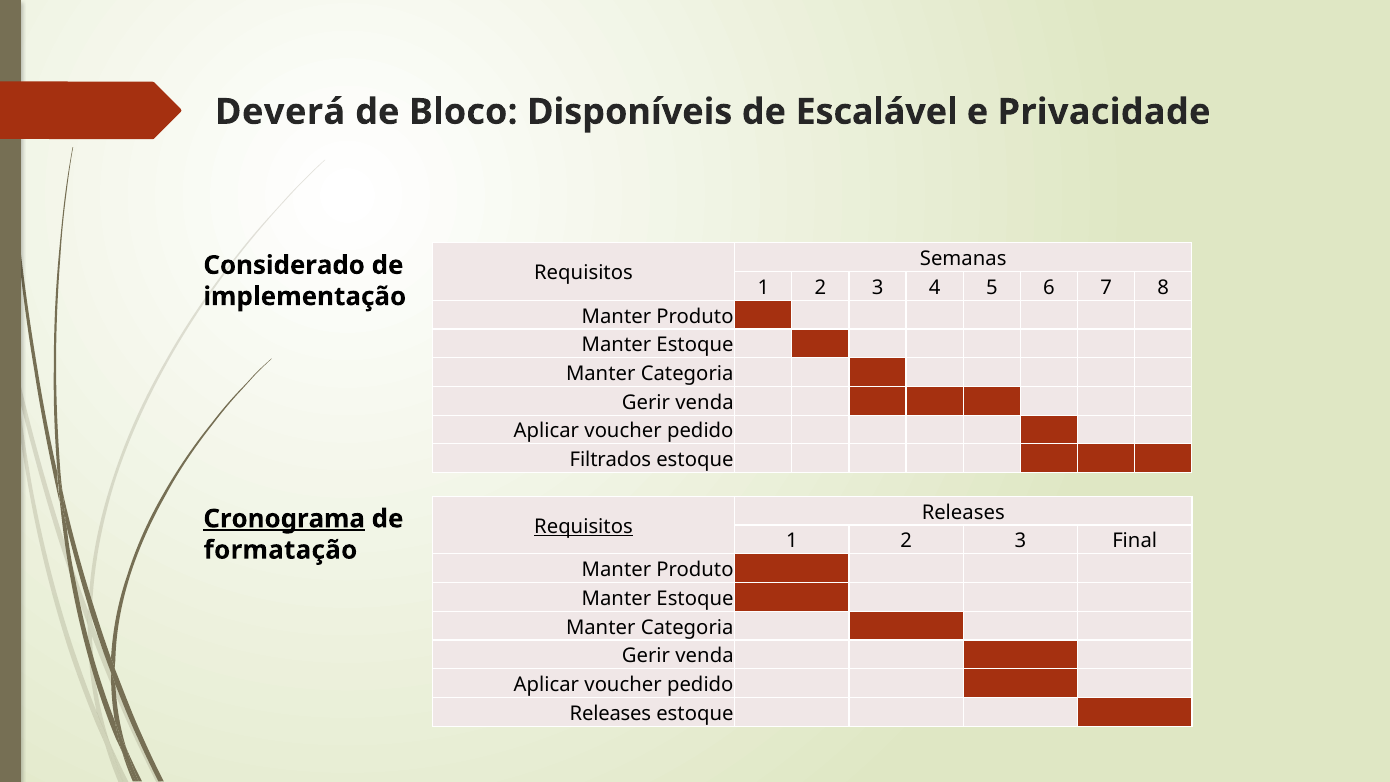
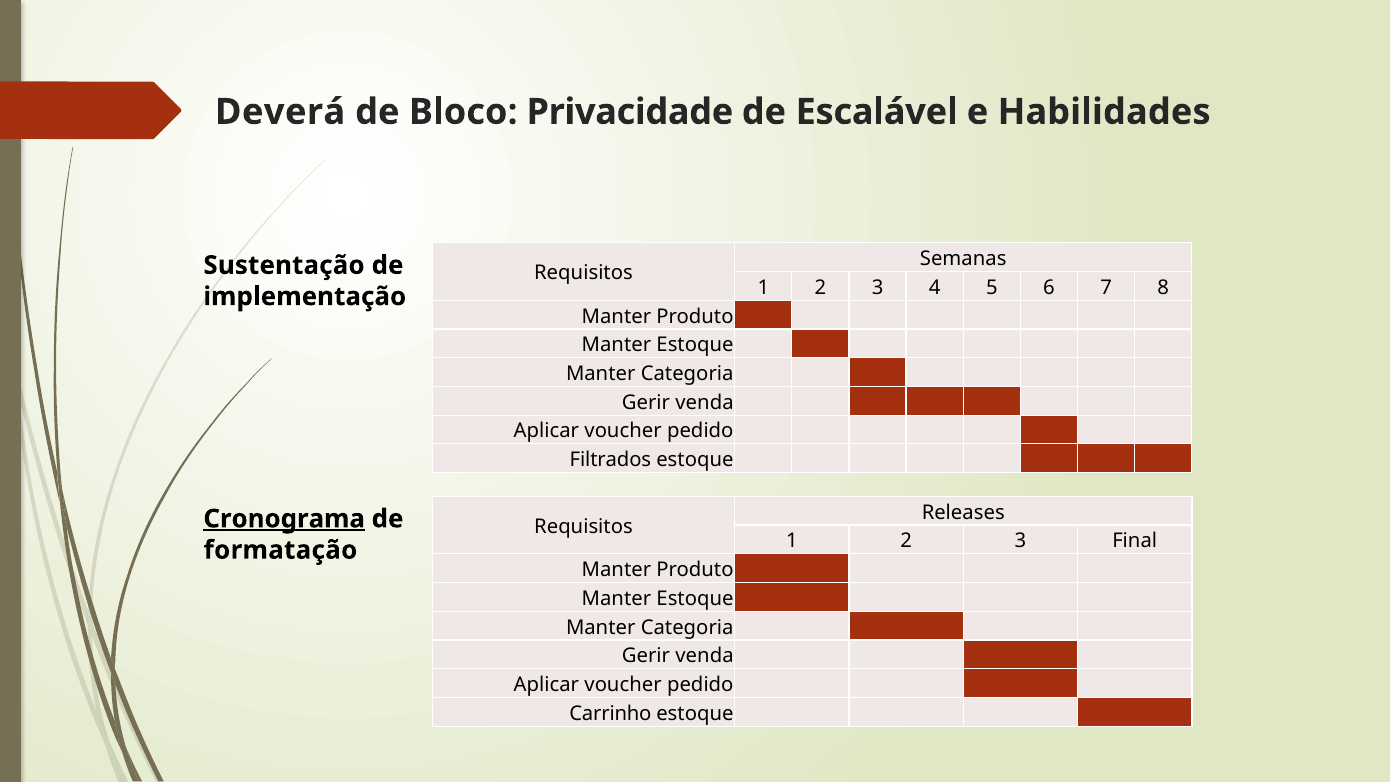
Disponíveis: Disponíveis -> Privacidade
Privacidade: Privacidade -> Habilidades
Considerado: Considerado -> Sustentação
Requisitos at (583, 527) underline: present -> none
Releases at (610, 713): Releases -> Carrinho
